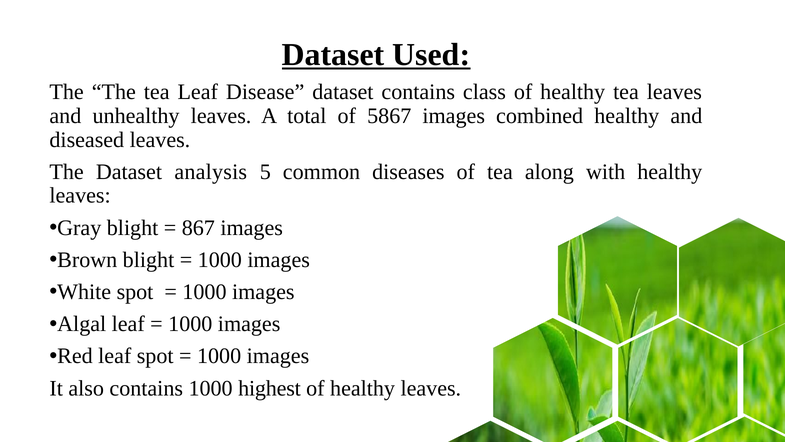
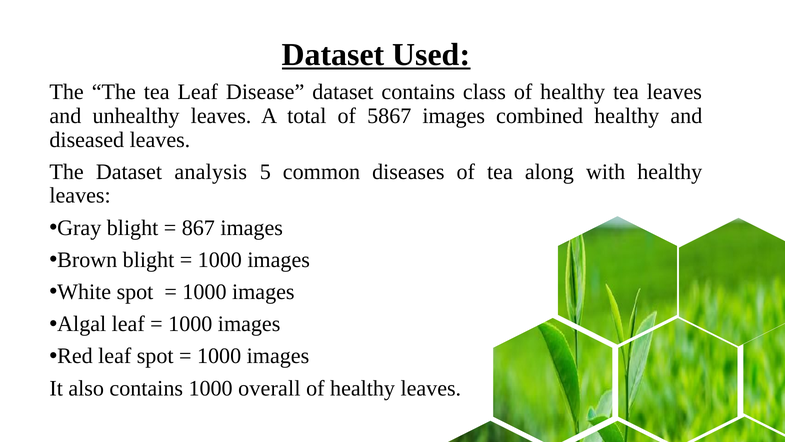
highest: highest -> overall
